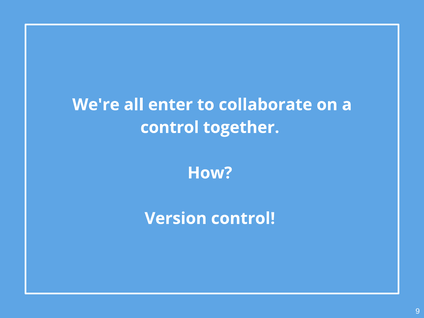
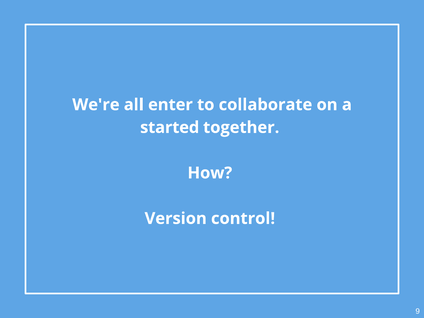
control at (170, 127): control -> started
